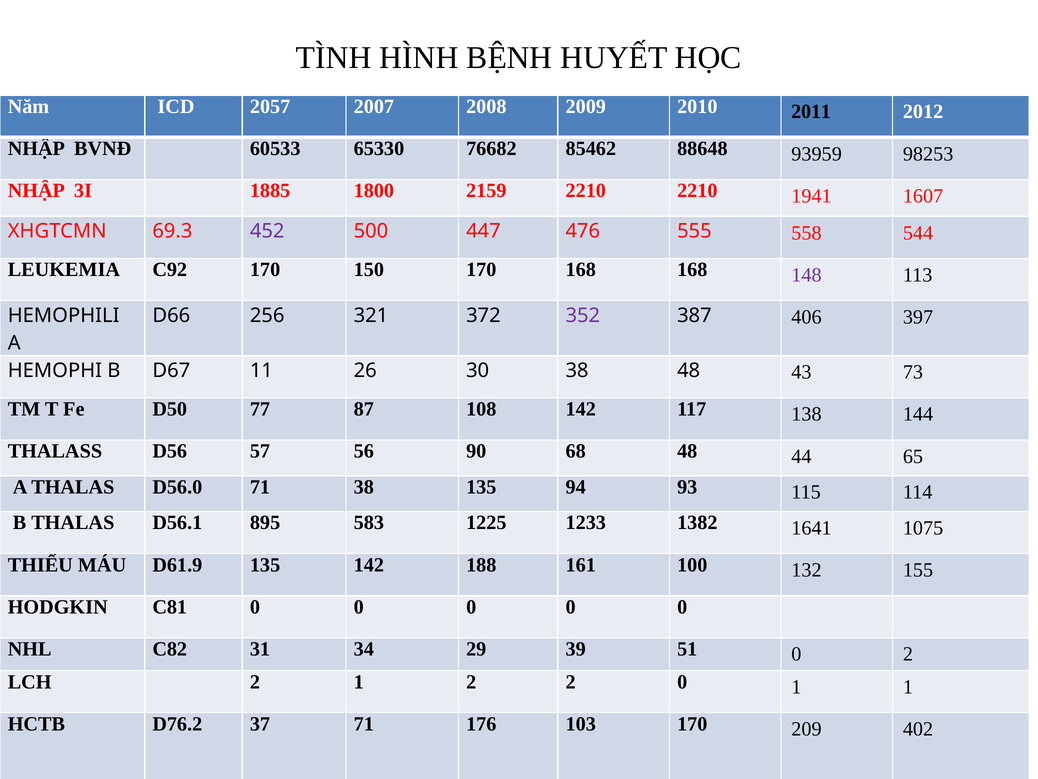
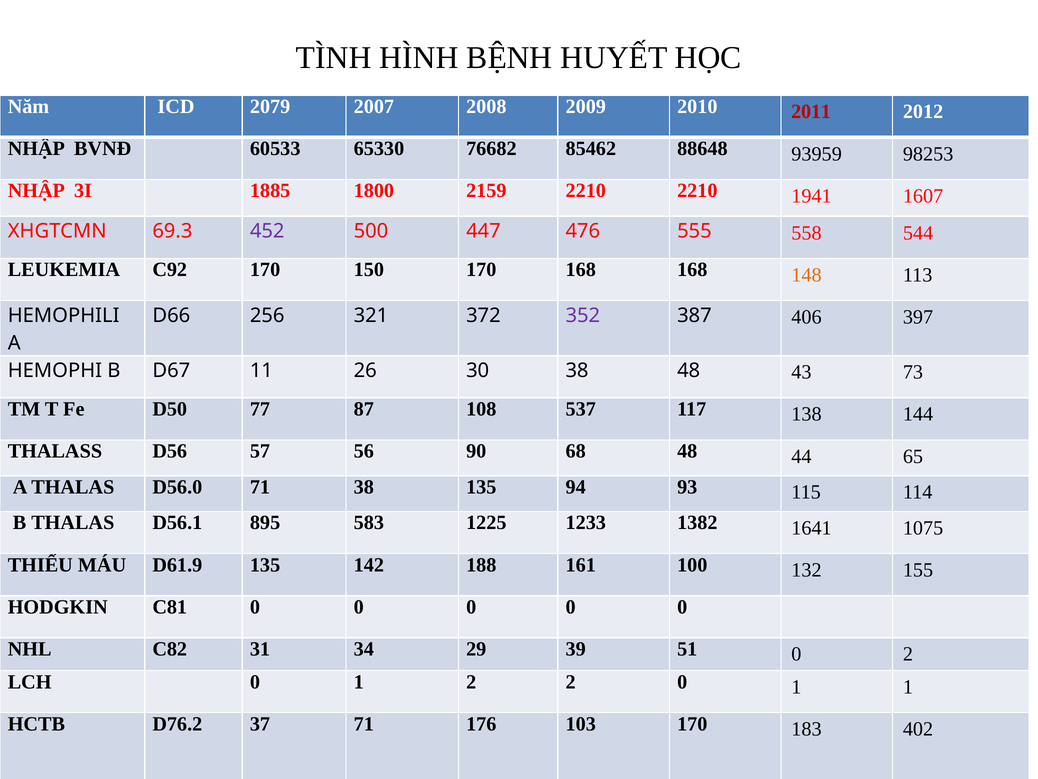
2057: 2057 -> 2079
2011 colour: black -> red
148 colour: purple -> orange
108 142: 142 -> 537
LCH 2: 2 -> 0
209: 209 -> 183
